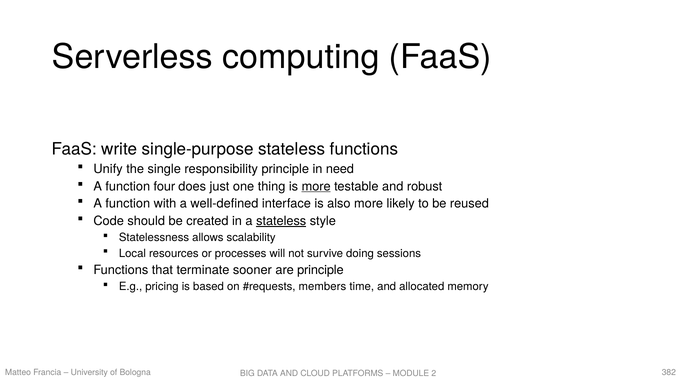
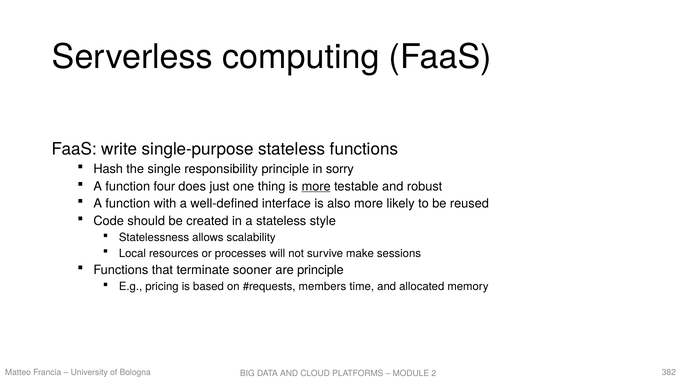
Unify: Unify -> Hash
need: need -> sorry
stateless at (281, 221) underline: present -> none
doing: doing -> make
